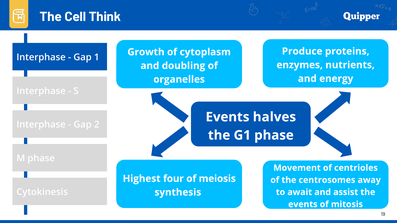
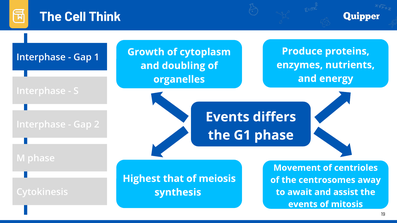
halves: halves -> differs
four: four -> that
